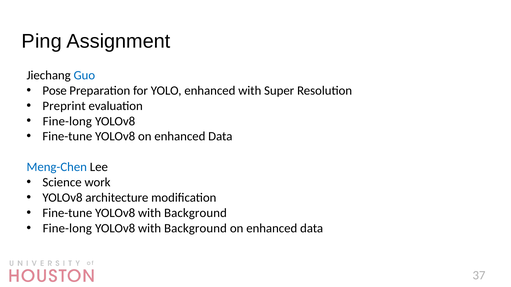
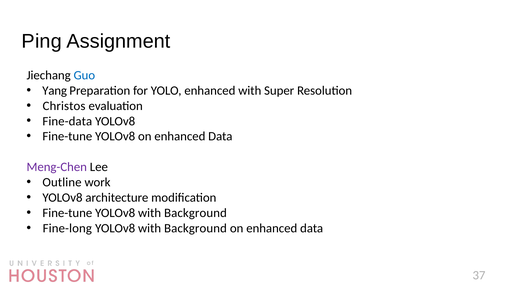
Pose: Pose -> Yang
Preprint: Preprint -> Christos
Fine-long at (67, 121): Fine-long -> Fine-data
Meng-Chen colour: blue -> purple
Science: Science -> Outline
